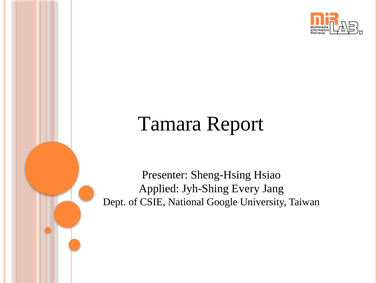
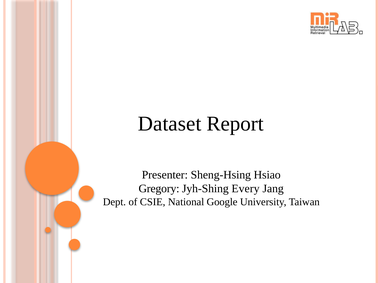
Tamara: Tamara -> Dataset
Applied: Applied -> Gregory
